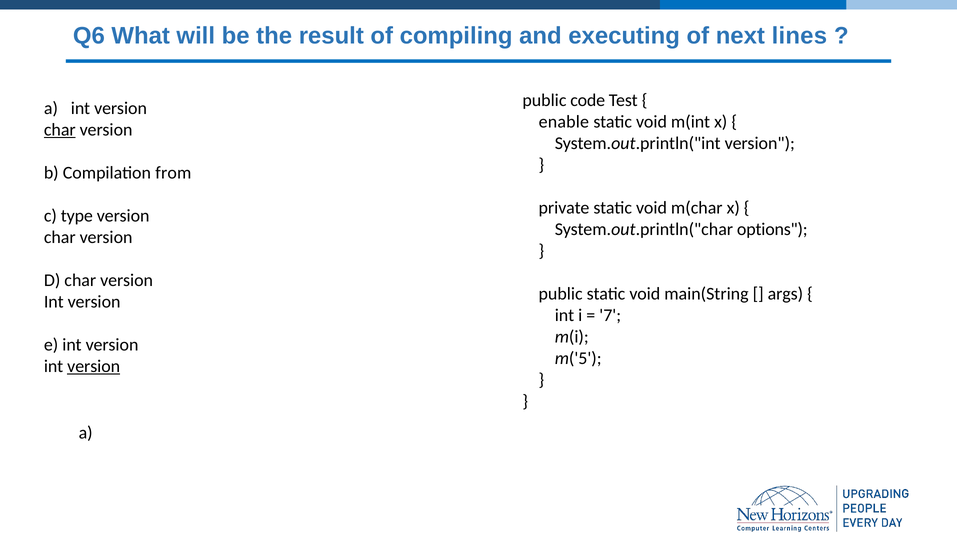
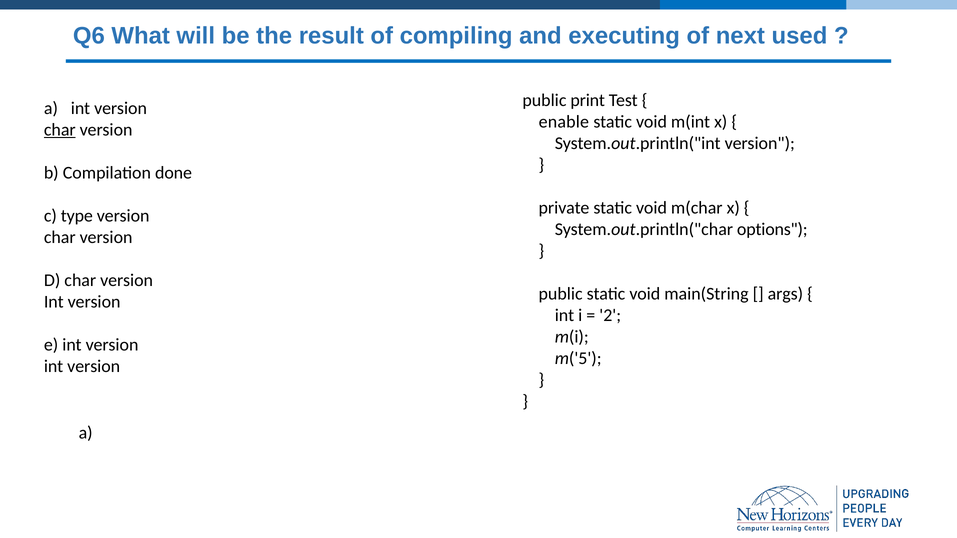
lines: lines -> used
code: code -> print
from: from -> done
7: 7 -> 2
version at (94, 367) underline: present -> none
